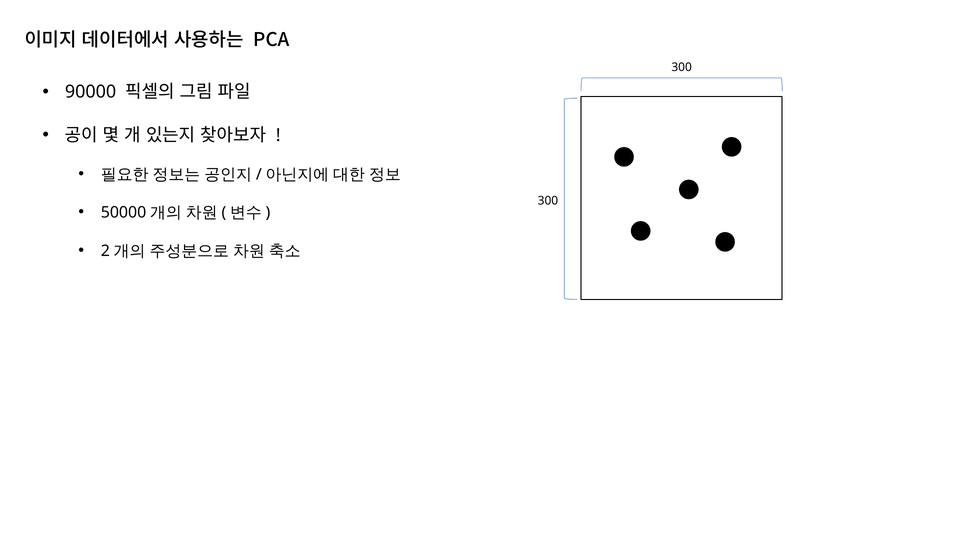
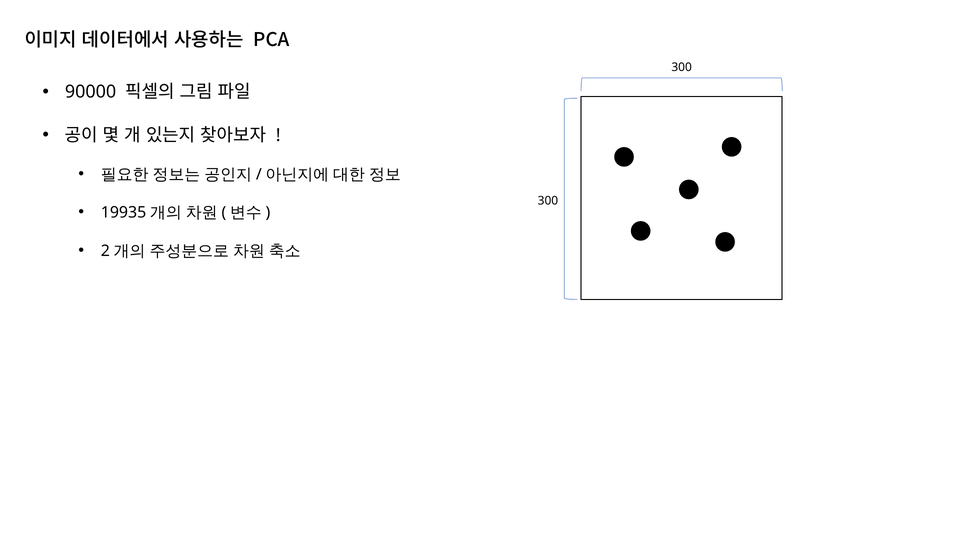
50000: 50000 -> 19935
